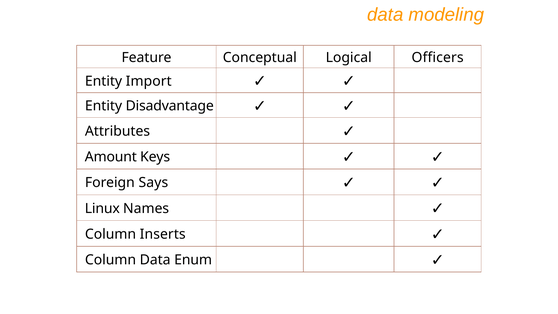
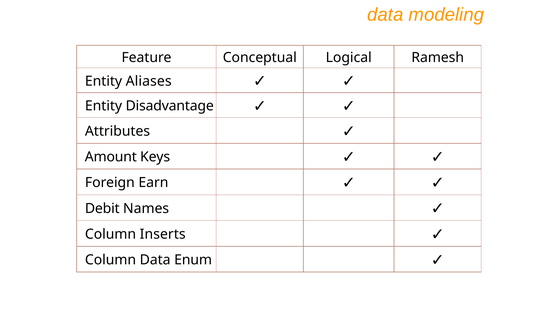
Officers: Officers -> Ramesh
Import: Import -> Aliases
Says: Says -> Earn
Linux: Linux -> Debit
